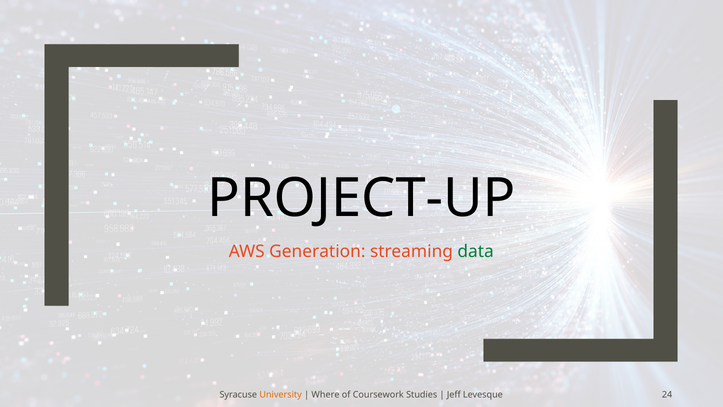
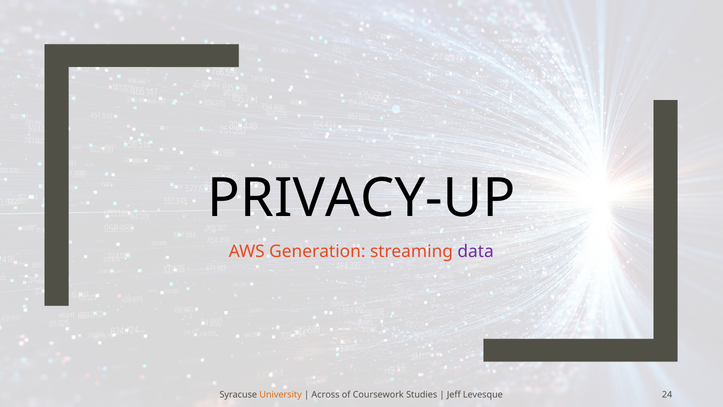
PROJECT-UP: PROJECT-UP -> PRIVACY-UP
data colour: green -> purple
Where: Where -> Across
